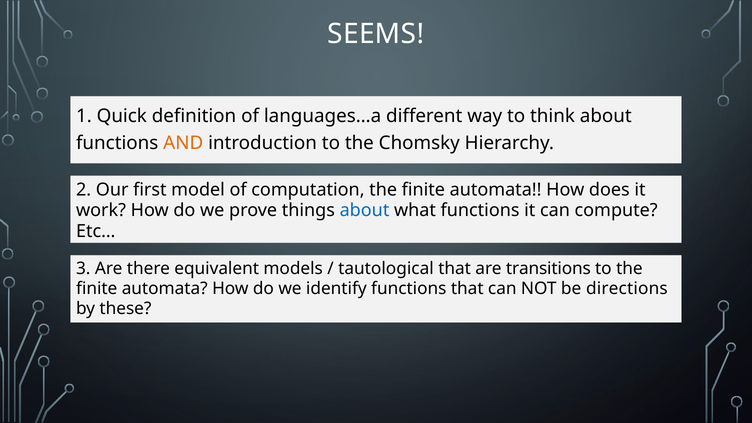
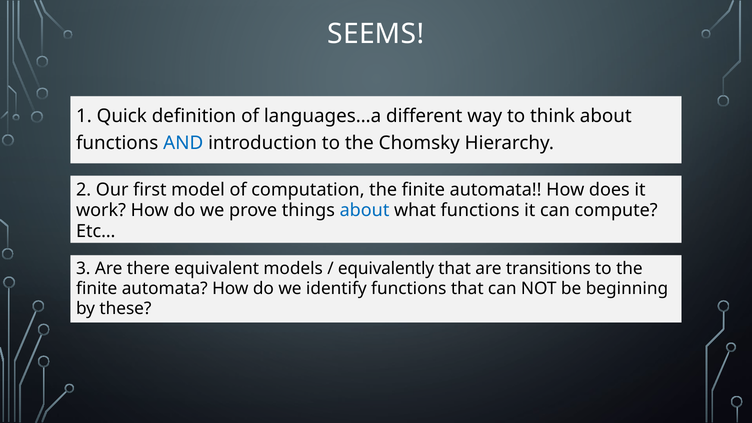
AND colour: orange -> blue
tautological: tautological -> equivalently
directions: directions -> beginning
